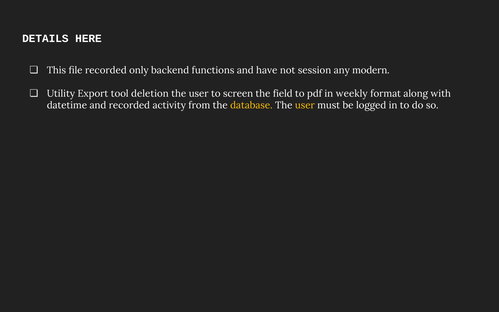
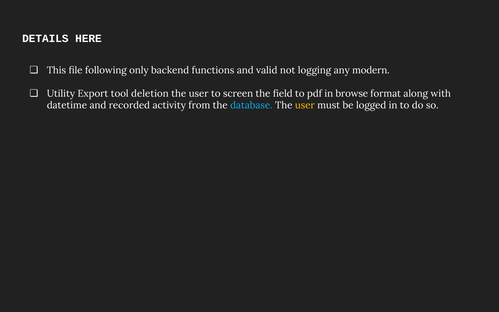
file recorded: recorded -> following
have: have -> valid
session: session -> logging
weekly: weekly -> browse
database colour: yellow -> light blue
